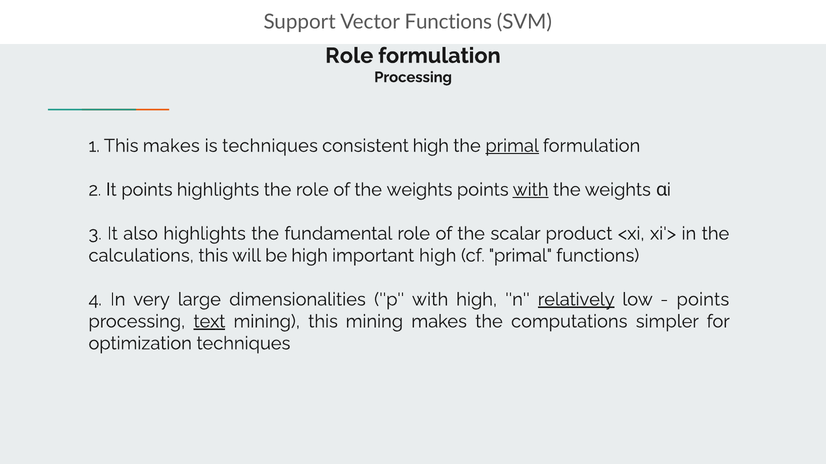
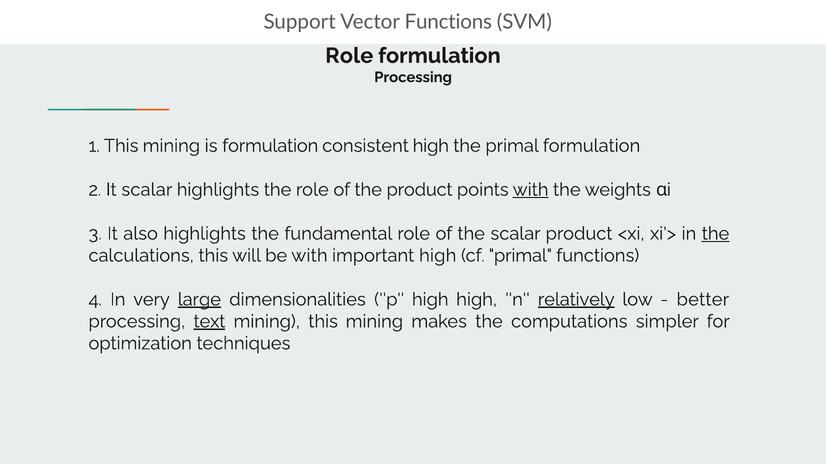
1 This makes: makes -> mining
is techniques: techniques -> formulation
primal at (512, 146) underline: present -> none
It points: points -> scalar
of the weights: weights -> product
the at (716, 234) underline: none -> present
be high: high -> with
large underline: none -> present
p with: with -> high
points at (703, 300): points -> better
